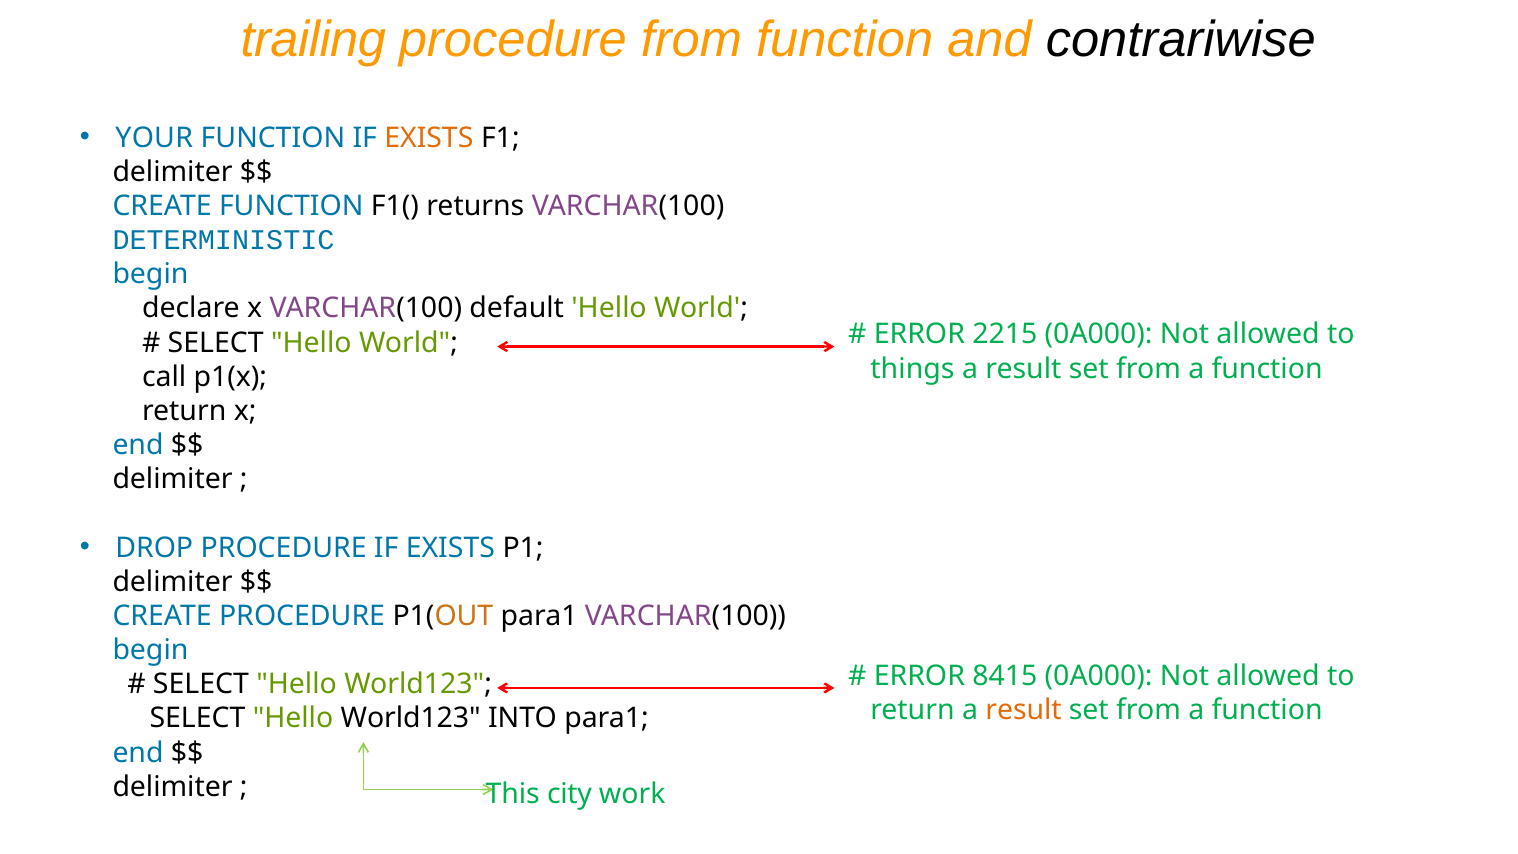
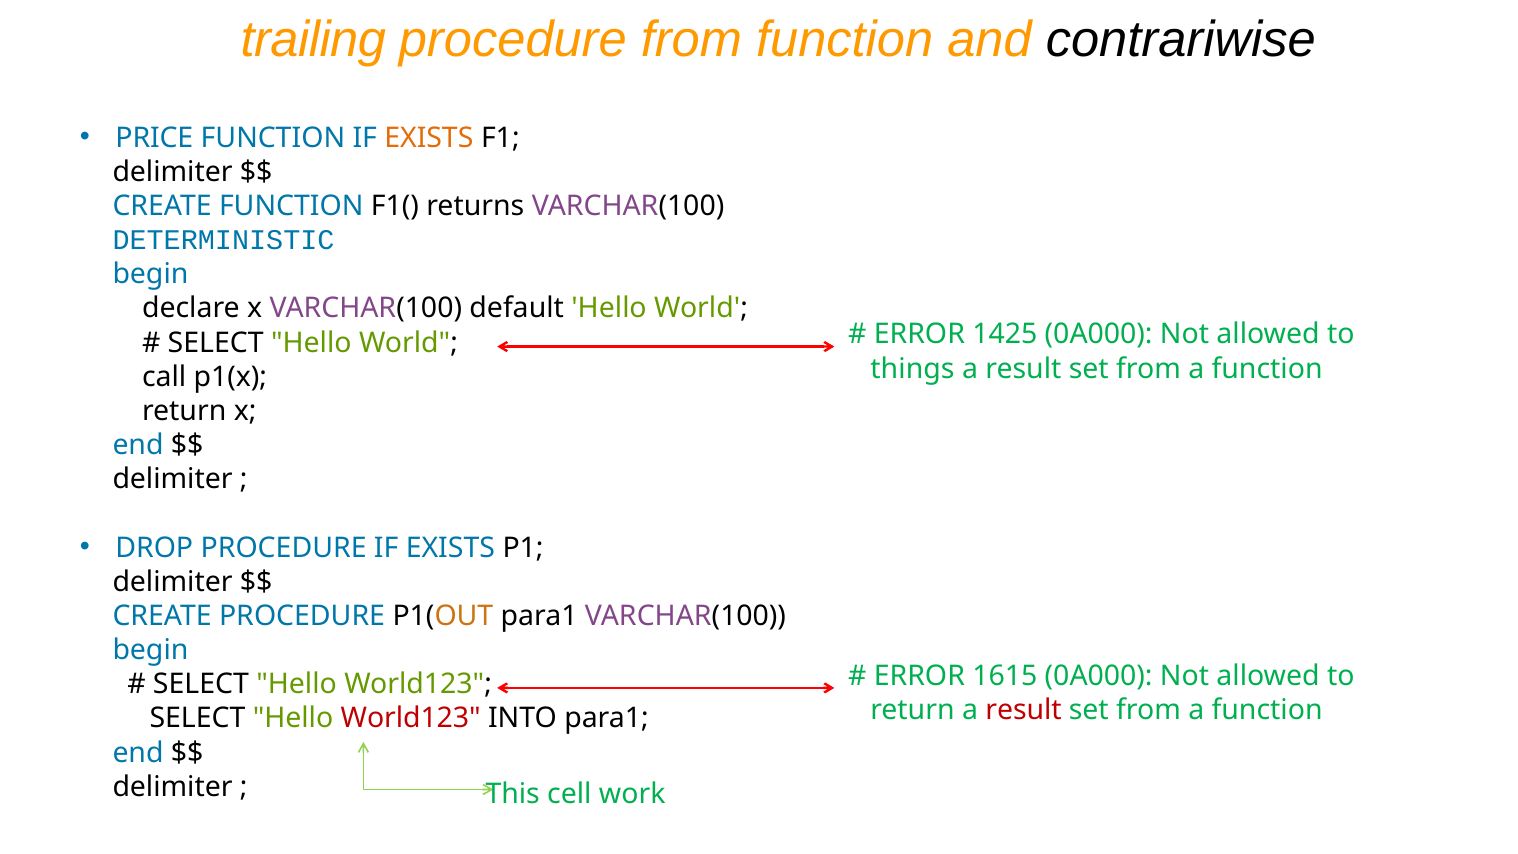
YOUR: YOUR -> PRICE
2215: 2215 -> 1425
8415: 8415 -> 1615
result at (1024, 710) colour: orange -> red
World123 at (411, 718) colour: black -> red
city: city -> cell
